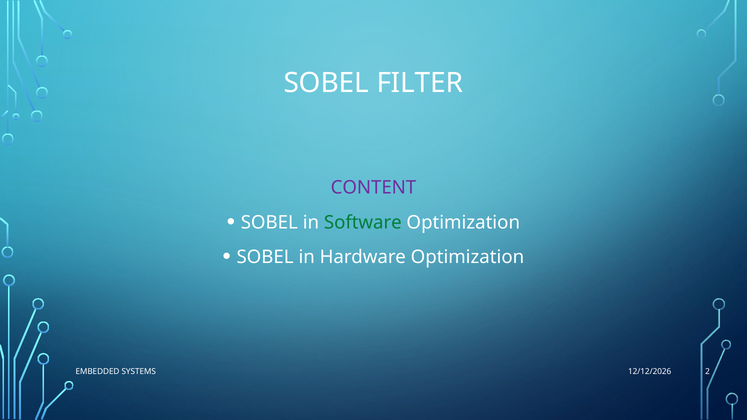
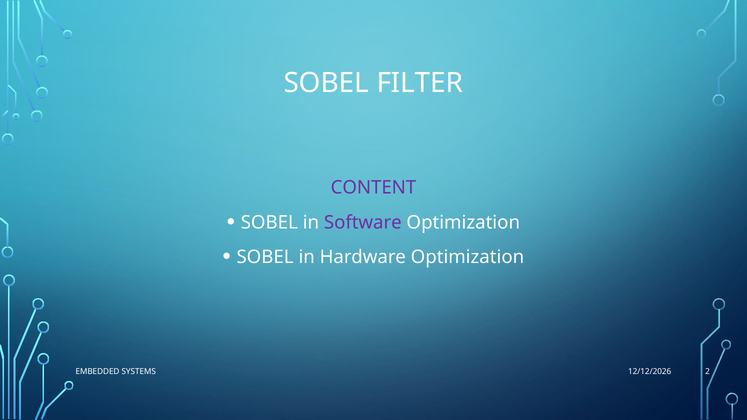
Software colour: green -> purple
